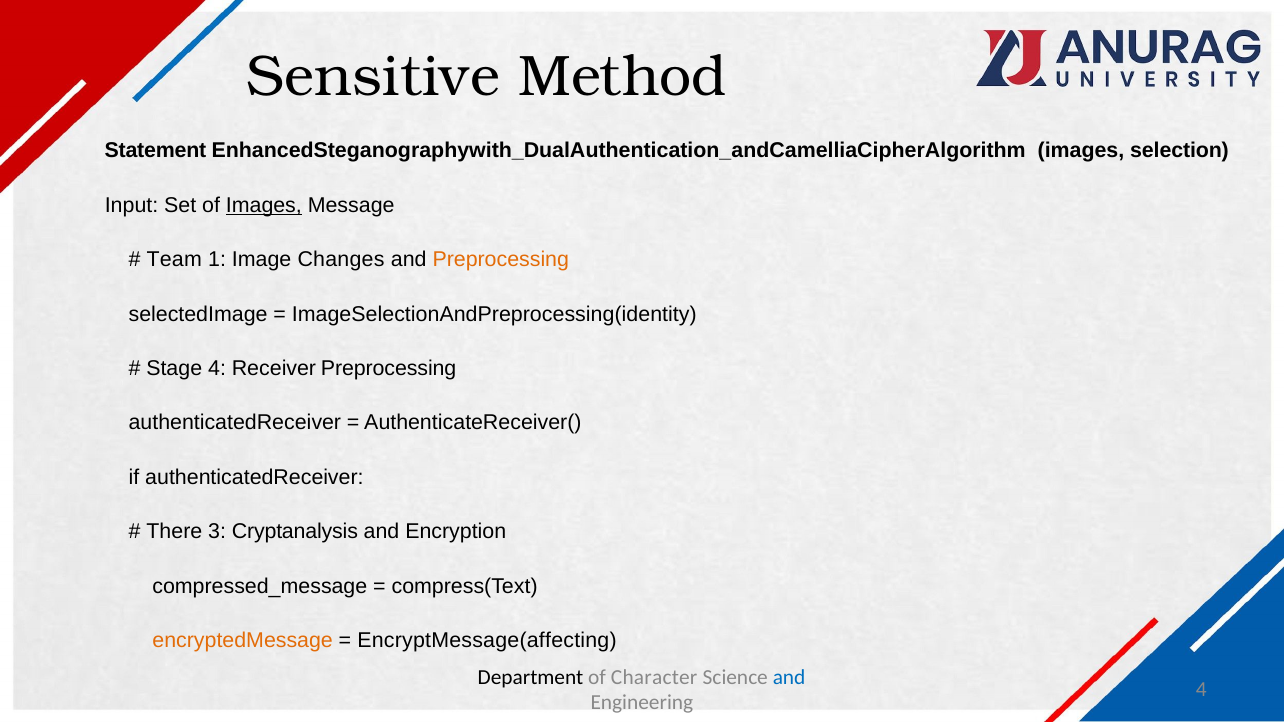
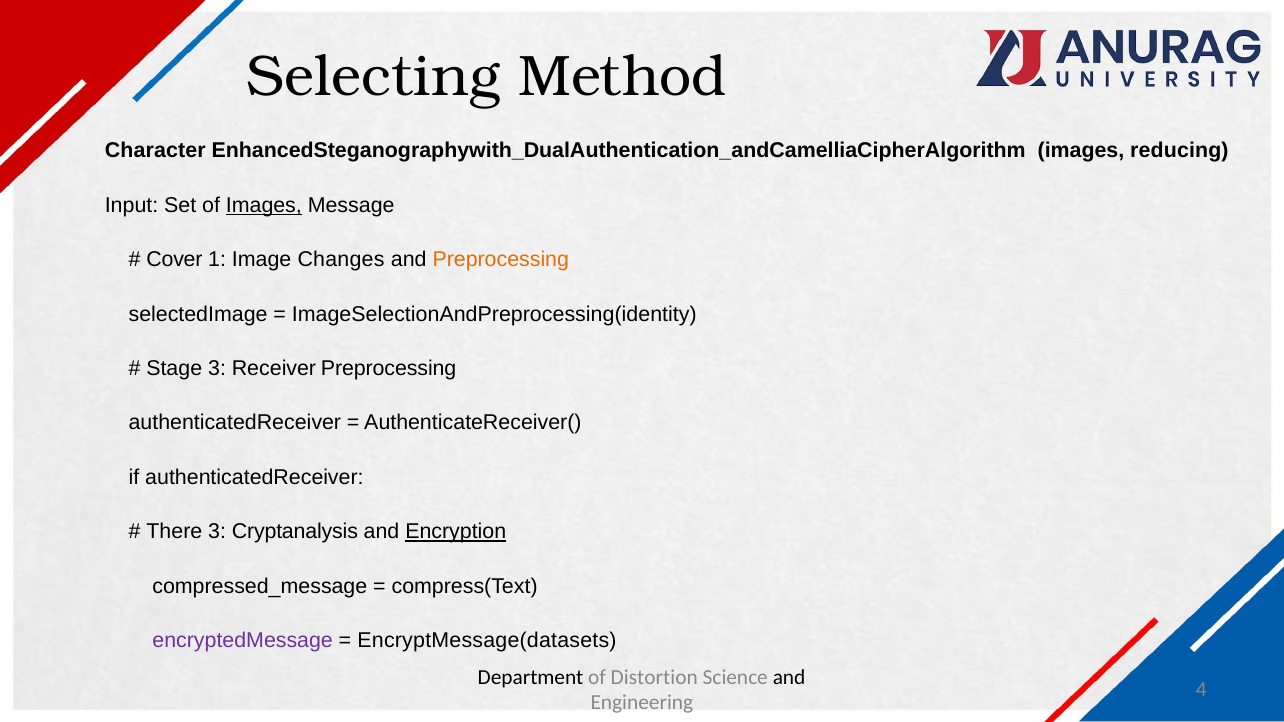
Sensitive: Sensitive -> Selecting
Statement: Statement -> Character
selection: selection -> reducing
Team: Team -> Cover
Stage 4: 4 -> 3
Encryption underline: none -> present
encryptedMessage colour: orange -> purple
EncryptMessage(affecting: EncryptMessage(affecting -> EncryptMessage(datasets
Character: Character -> Distortion
and at (789, 677) colour: blue -> black
